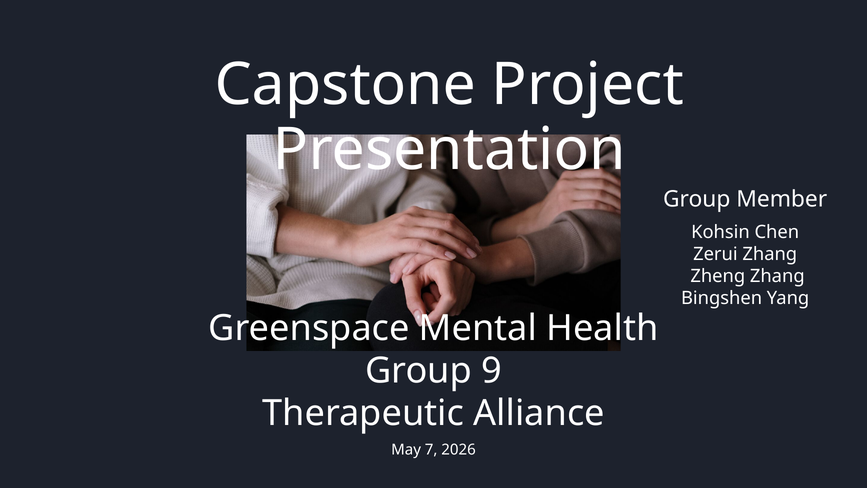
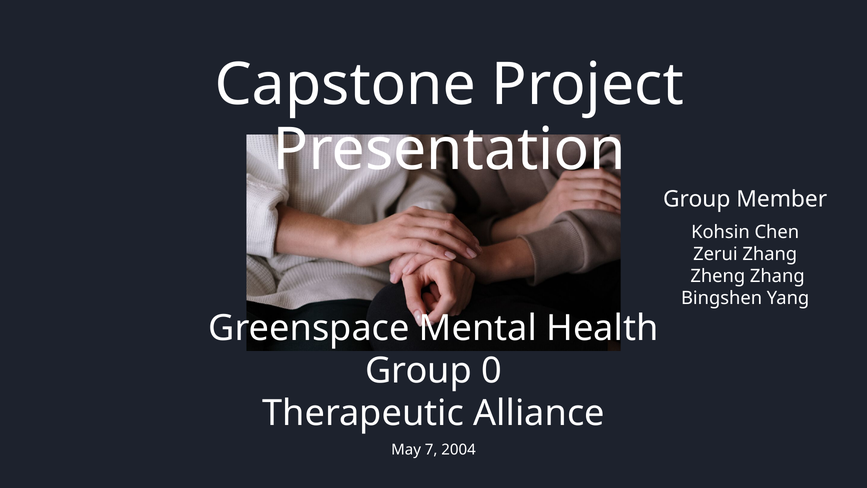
9: 9 -> 0
2026: 2026 -> 2004
